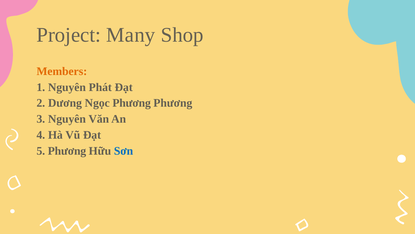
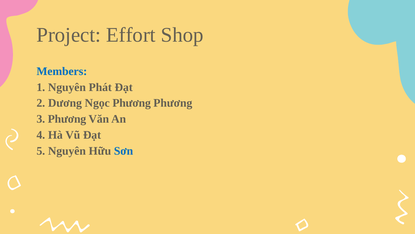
Many: Many -> Effort
Members colour: orange -> blue
3 Nguyên: Nguyên -> Phương
5 Phương: Phương -> Nguyên
